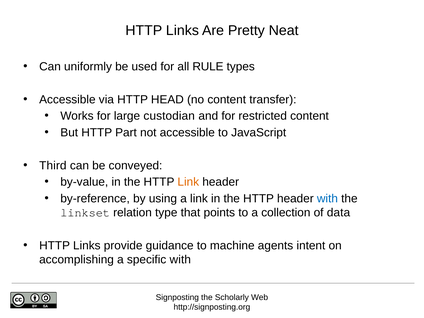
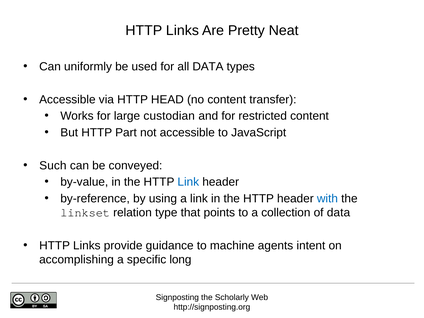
all RULE: RULE -> DATA
Third: Third -> Such
Link at (188, 182) colour: orange -> blue
specific with: with -> long
